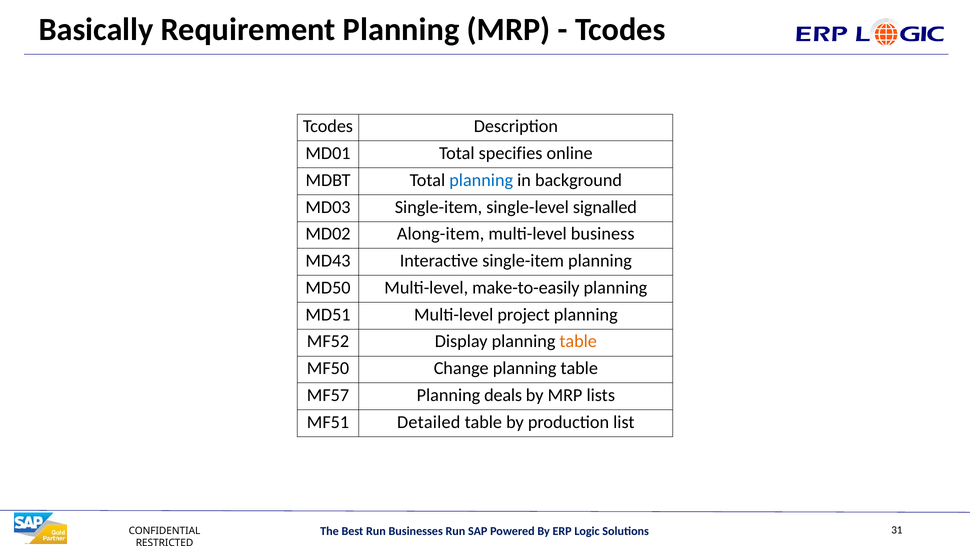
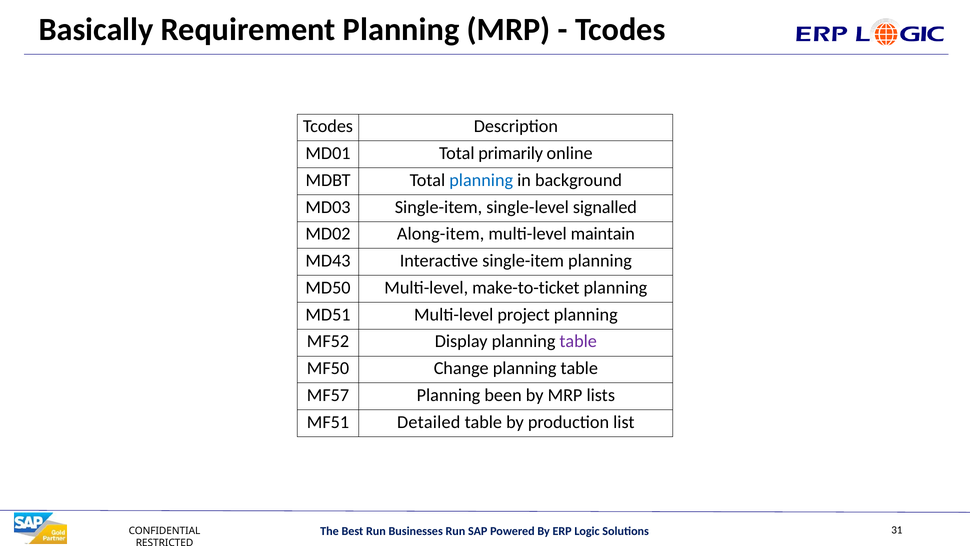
specifies: specifies -> primarily
business: business -> maintain
make-to-easily: make-to-easily -> make-to-ticket
table at (578, 341) colour: orange -> purple
deals: deals -> been
